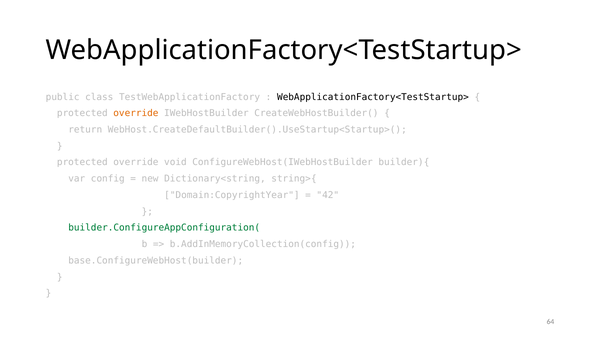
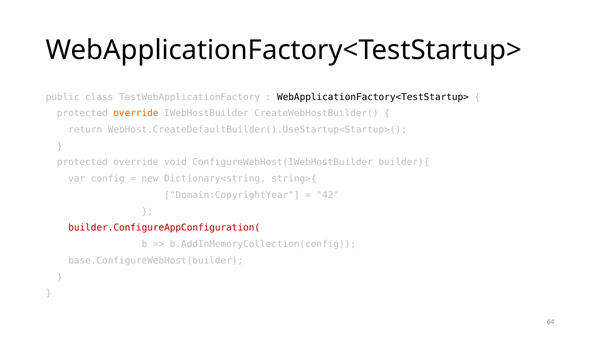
builder.ConfigureAppConfiguration( colour: green -> red
